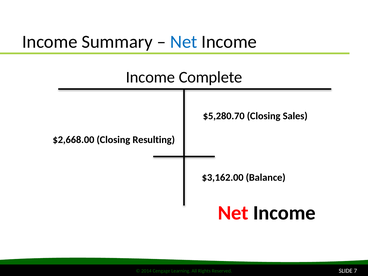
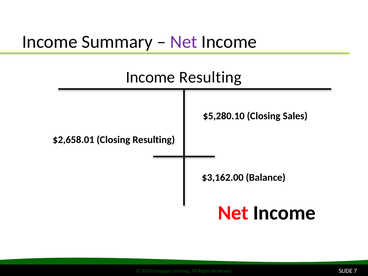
Net at (184, 42) colour: blue -> purple
Income Complete: Complete -> Resulting
$5,280.70: $5,280.70 -> $5,280.10
$2,668.00: $2,668.00 -> $2,658.01
